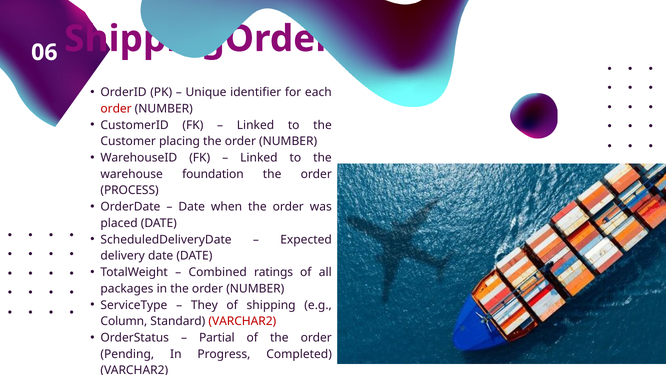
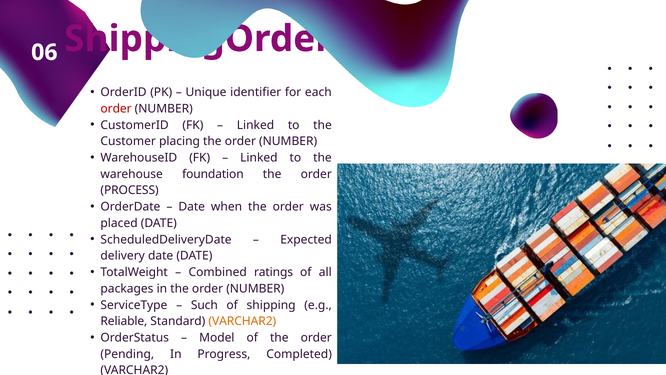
They: They -> Such
Column: Column -> Reliable
VARCHAR2 at (242, 321) colour: red -> orange
Partial: Partial -> Model
